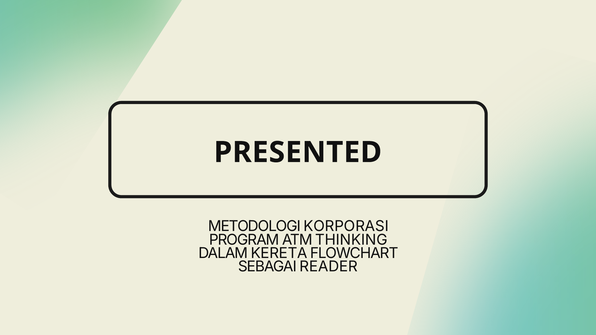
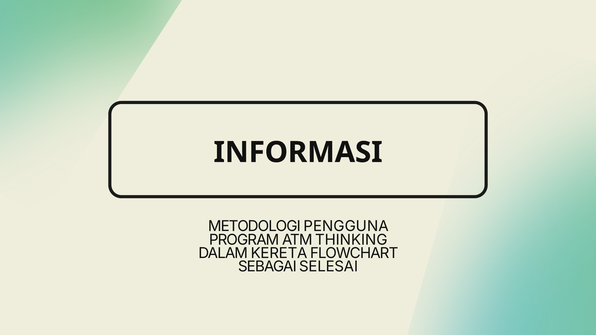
PRESENTED: PRESENTED -> INFORMASI
KORPORASI: KORPORASI -> PENGGUNA
READER: READER -> SELESAI
